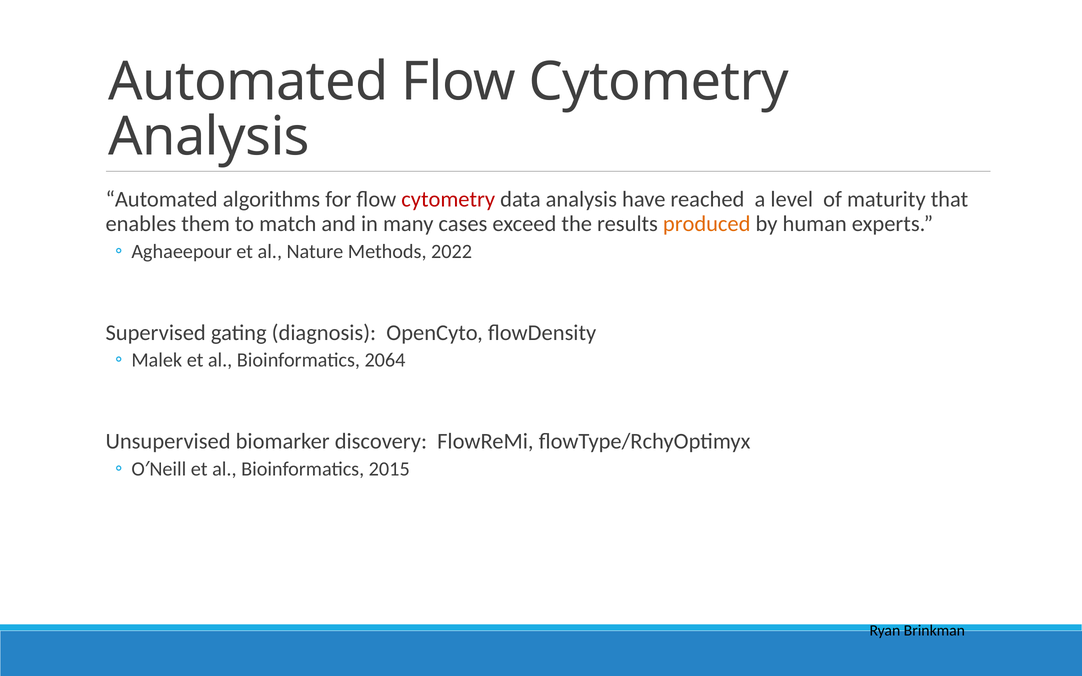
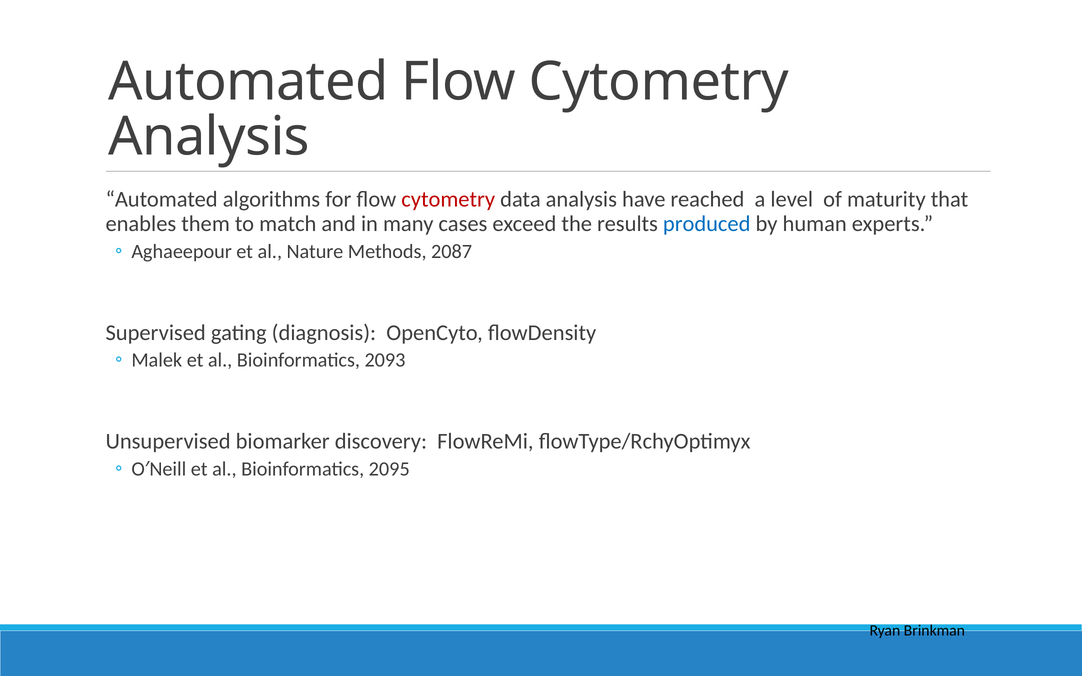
produced colour: orange -> blue
2022: 2022 -> 2087
2064: 2064 -> 2093
2015: 2015 -> 2095
